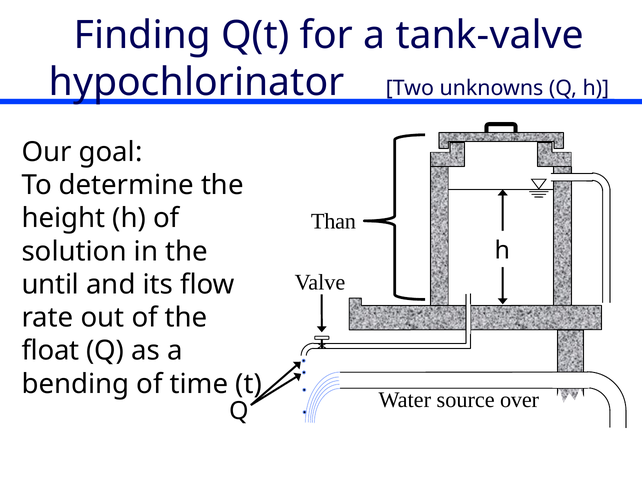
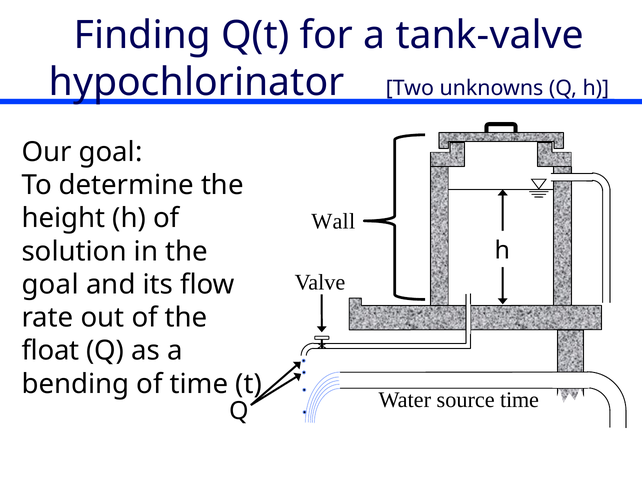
Than: Than -> Wall
until at (50, 285): until -> goal
source over: over -> time
